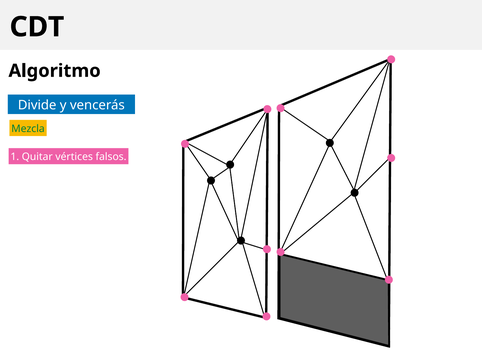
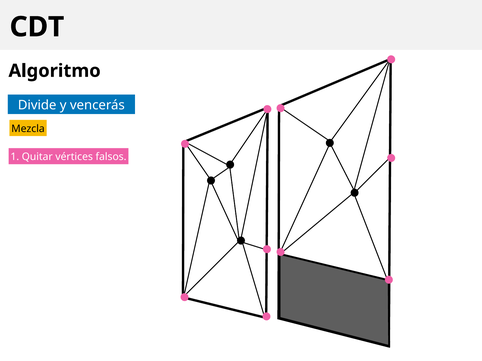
Mezcla colour: green -> black
